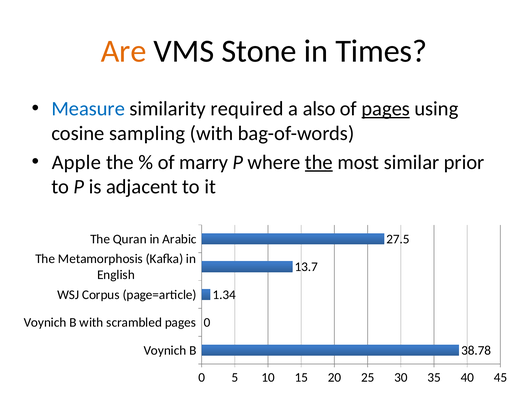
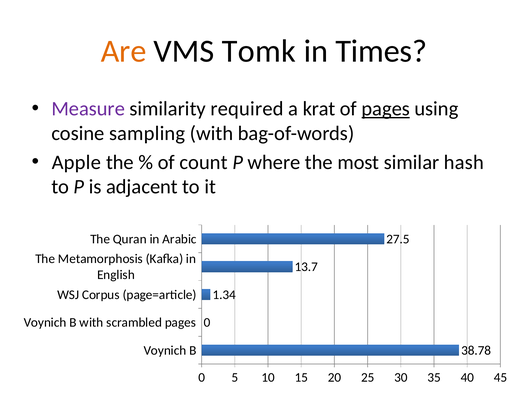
Stone: Stone -> Tomk
Measure colour: blue -> purple
also: also -> krat
marry: marry -> count
the at (319, 162) underline: present -> none
prior: prior -> hash
